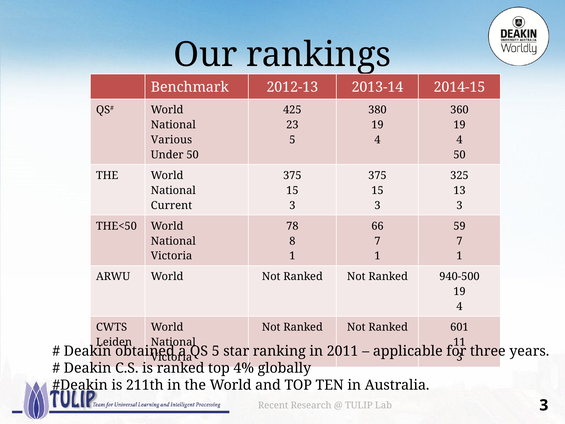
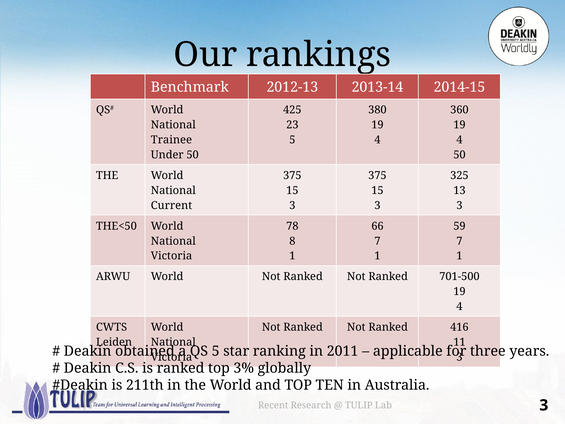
Various: Various -> Trainee
940-500: 940-500 -> 701-500
601: 601 -> 416
4%: 4% -> 3%
